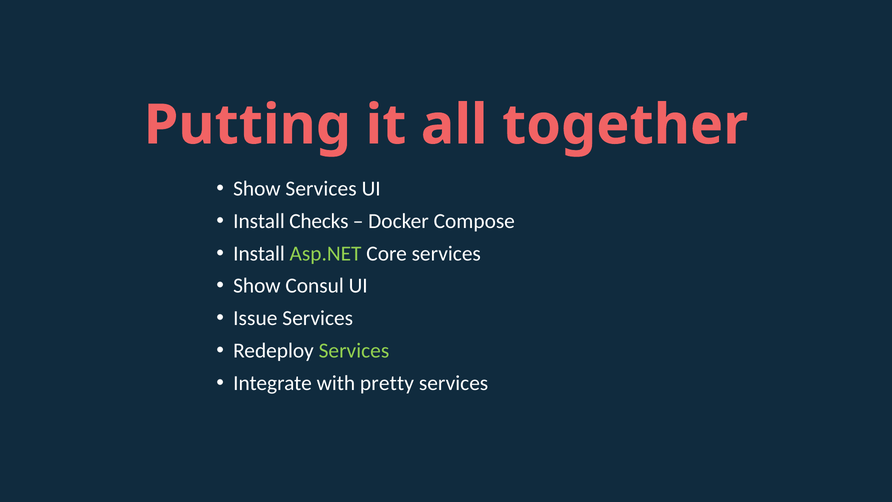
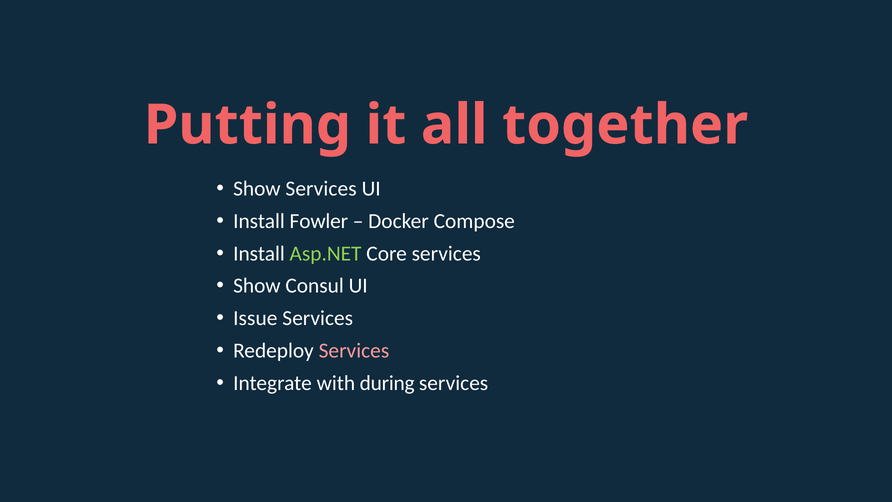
Checks: Checks -> Fowler
Services at (354, 350) colour: light green -> pink
pretty: pretty -> during
